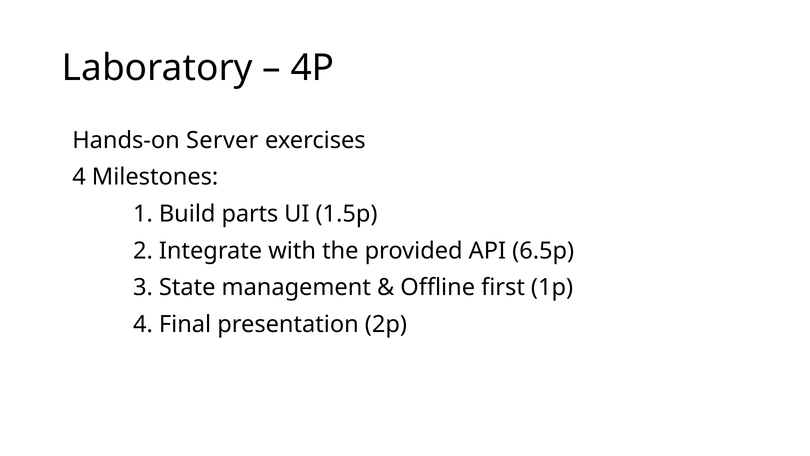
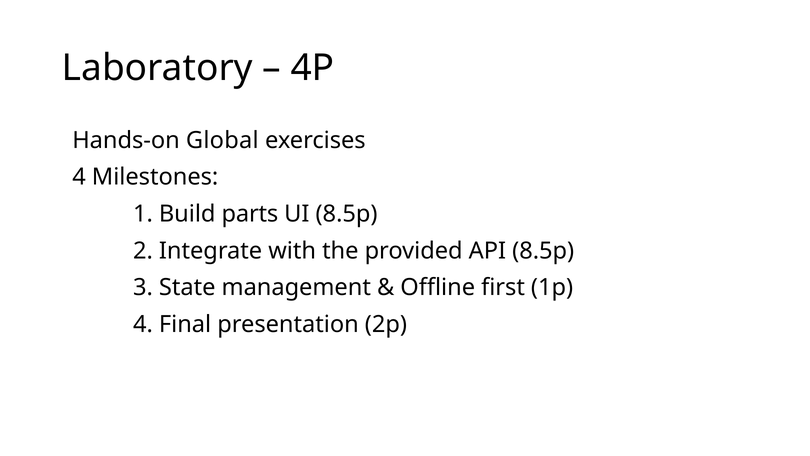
Server: Server -> Global
UI 1.5p: 1.5p -> 8.5p
API 6.5p: 6.5p -> 8.5p
